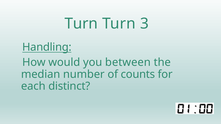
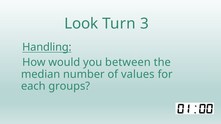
Turn at (81, 24): Turn -> Look
counts: counts -> values
distinct: distinct -> groups
